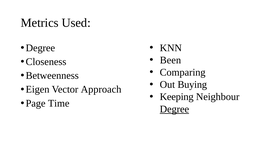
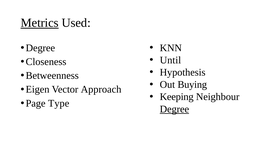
Metrics underline: none -> present
Been: Been -> Until
Comparing: Comparing -> Hypothesis
Time: Time -> Type
